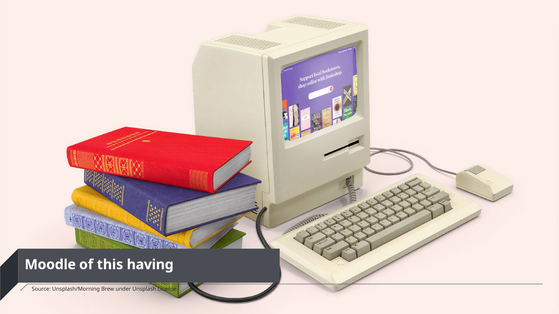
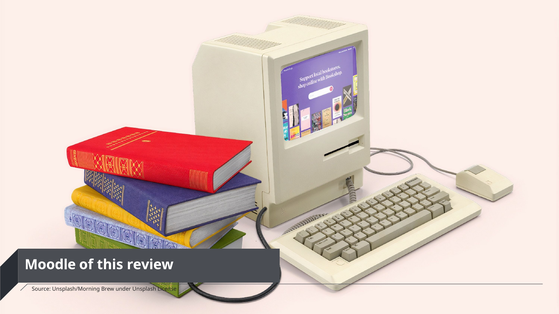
having: having -> review
